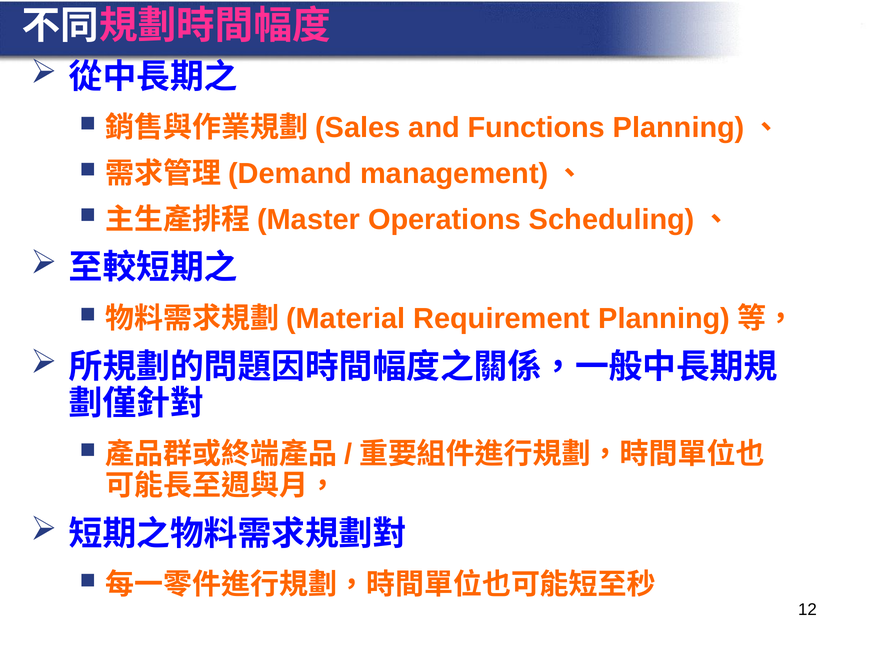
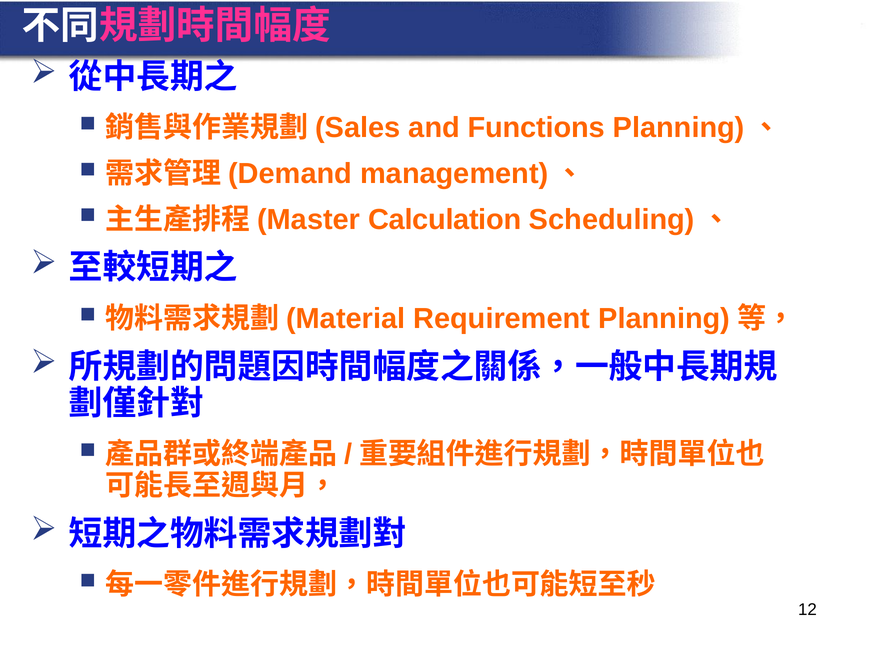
Operations: Operations -> Calculation
